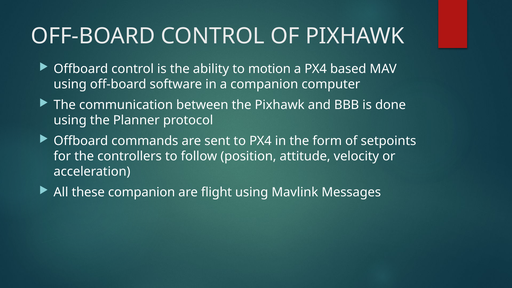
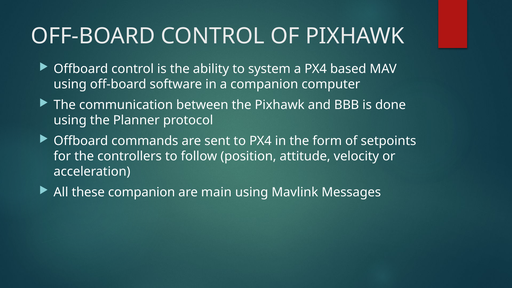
motion: motion -> system
flight: flight -> main
